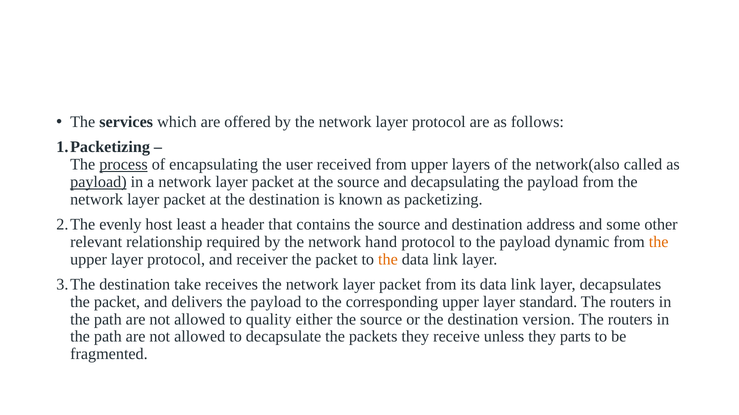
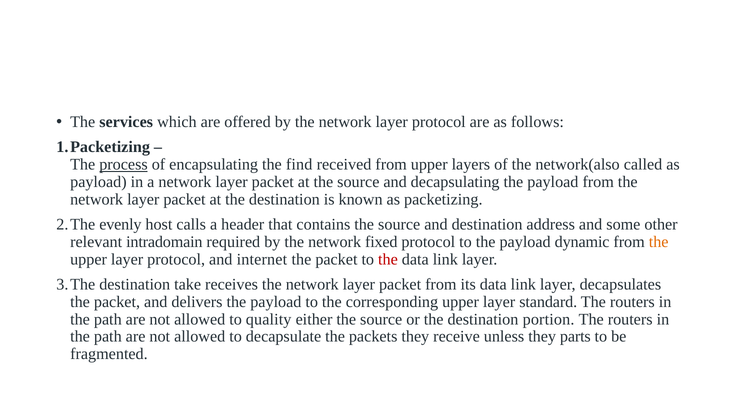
user: user -> find
payload at (98, 182) underline: present -> none
least: least -> calls
relationship: relationship -> intradomain
hand: hand -> fixed
receiver: receiver -> internet
the at (388, 260) colour: orange -> red
version: version -> portion
